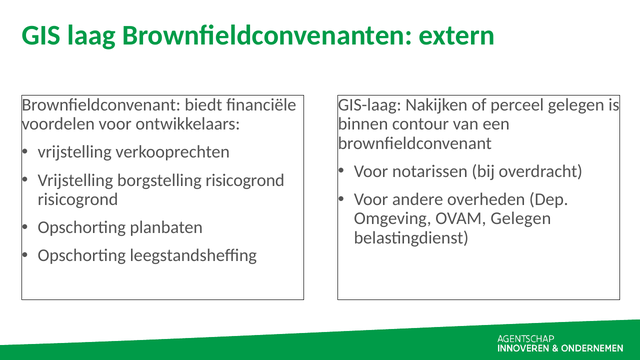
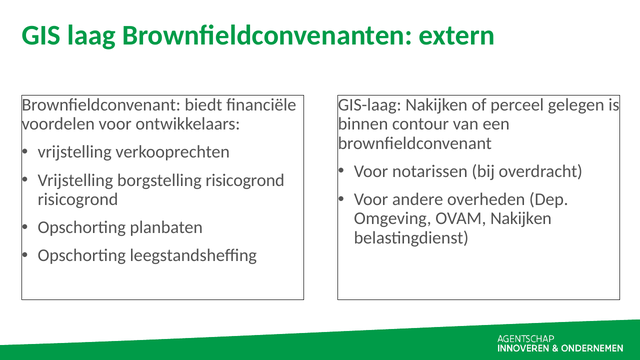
OVAM Gelegen: Gelegen -> Nakijken
